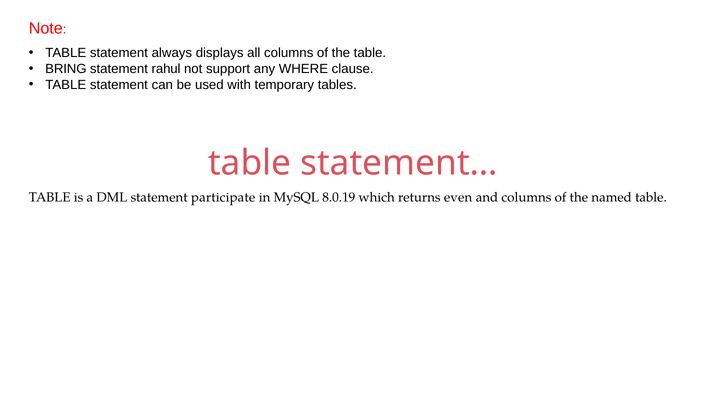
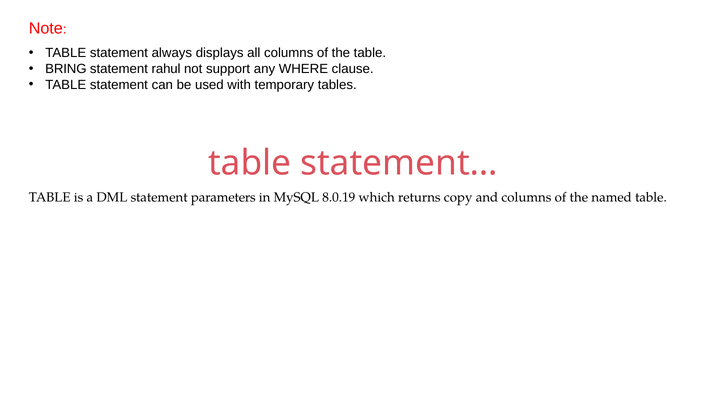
participate: participate -> parameters
even: even -> copy
